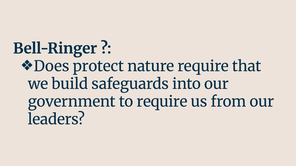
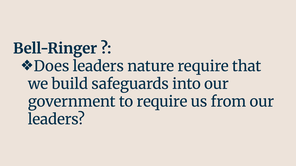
Does protect: protect -> leaders
